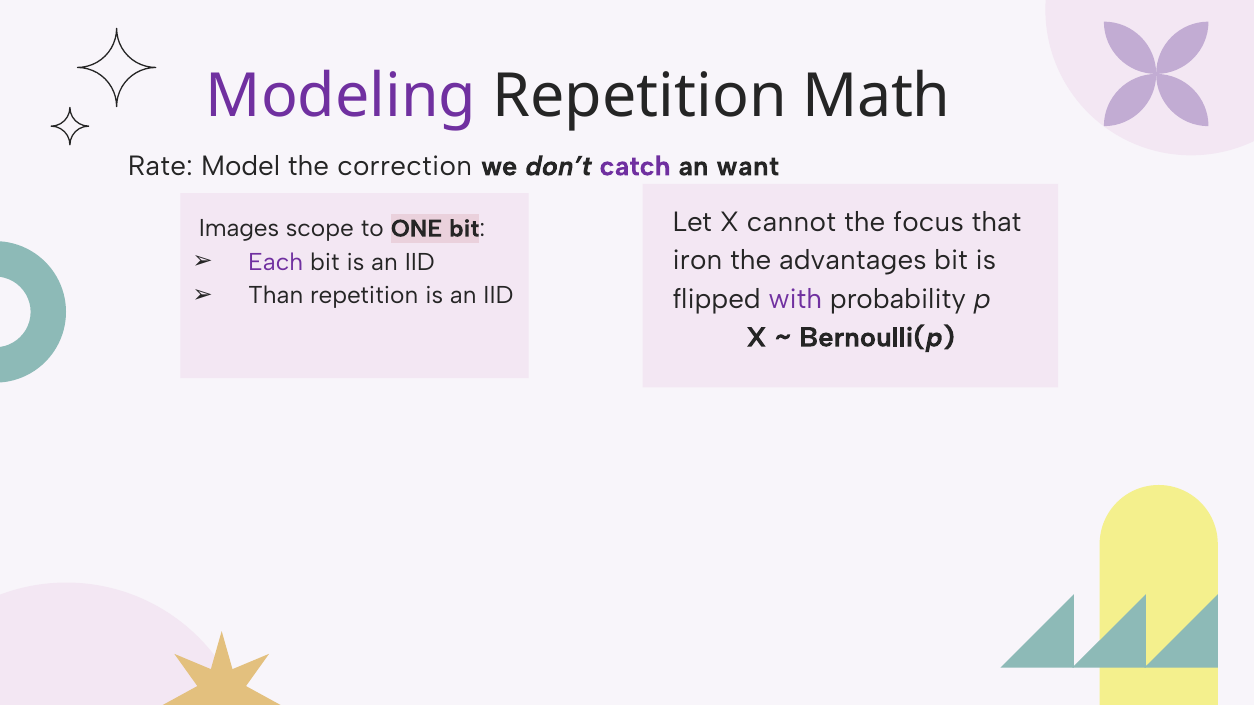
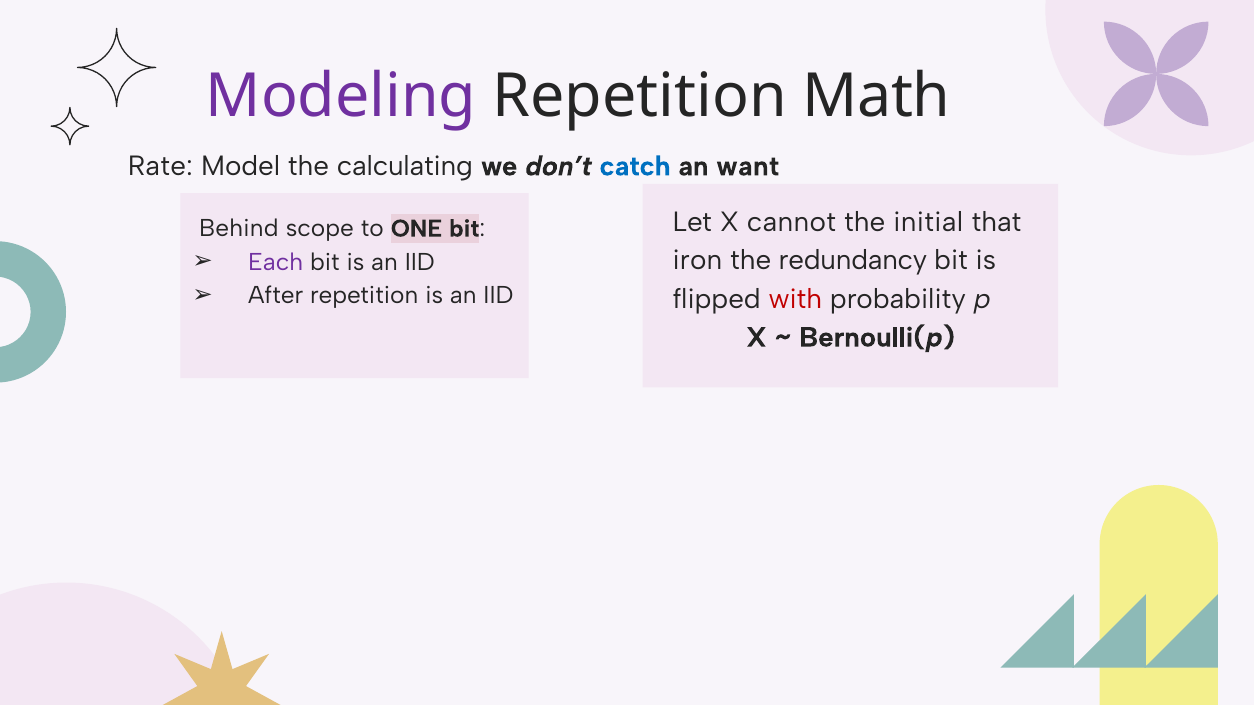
correction: correction -> calculating
catch colour: purple -> blue
focus: focus -> initial
Images: Images -> Behind
advantages: advantages -> redundancy
Than: Than -> After
with colour: purple -> red
